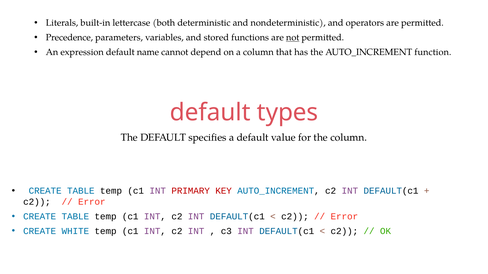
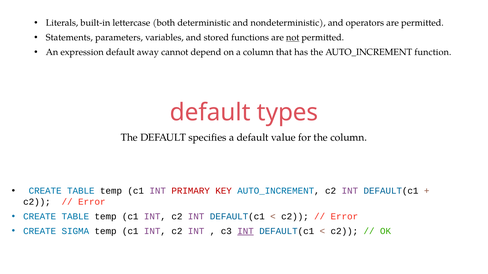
Precedence: Precedence -> Statements
name: name -> away
WHITE: WHITE -> SIGMA
INT at (246, 232) underline: none -> present
